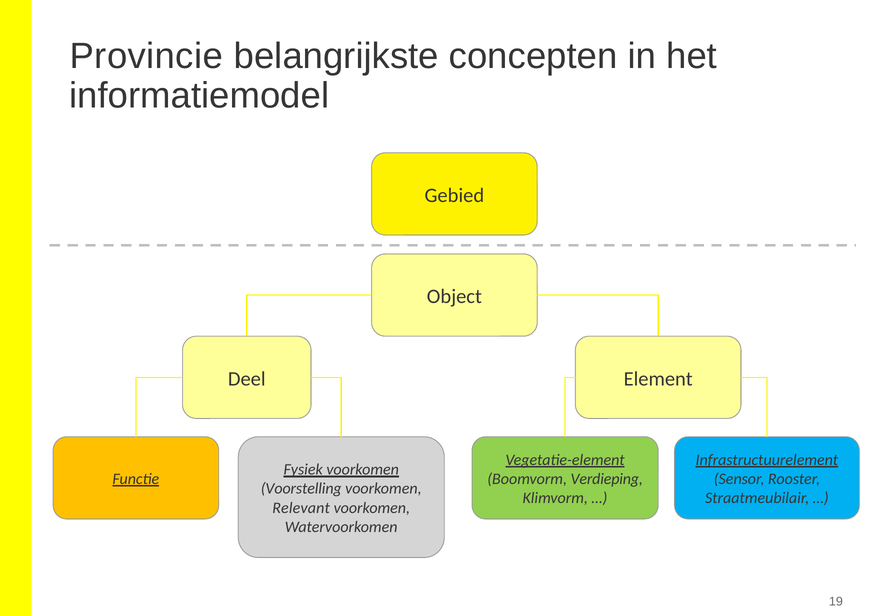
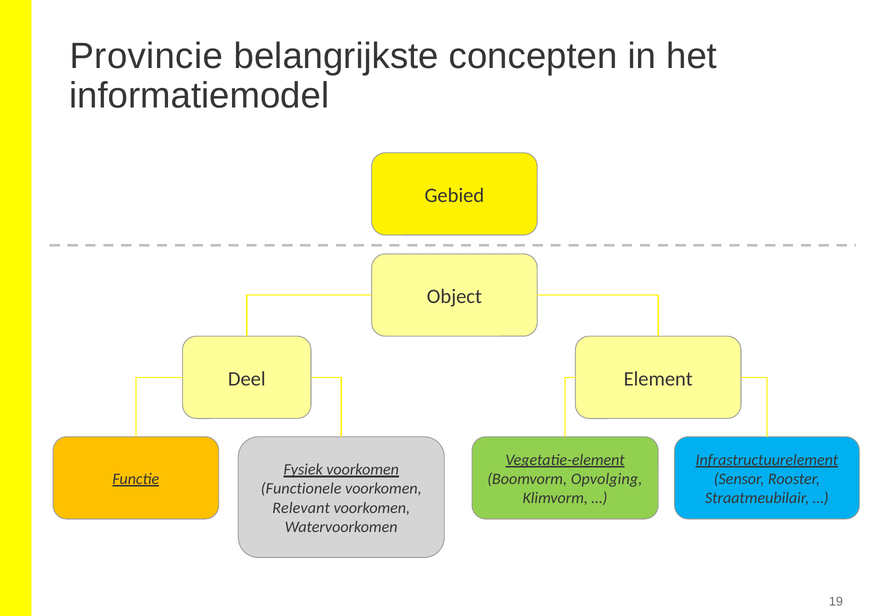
Verdieping: Verdieping -> Opvolging
Voorstelling: Voorstelling -> Functionele
